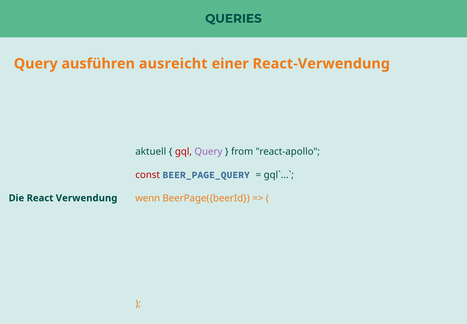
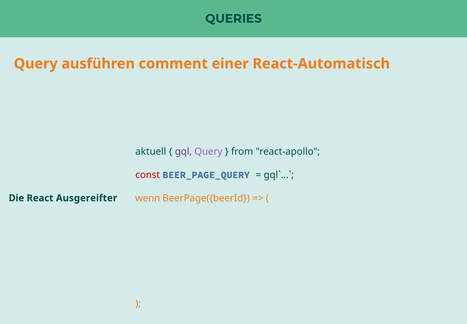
ausreicht: ausreicht -> comment
React-Verwendung: React-Verwendung -> React-Automatisch
gql colour: red -> purple
Verwendung: Verwendung -> Ausgereifter
